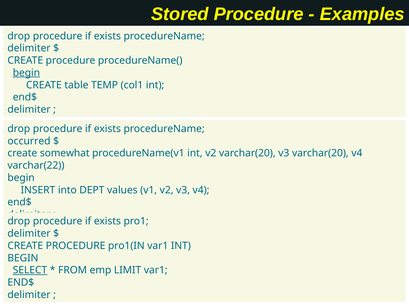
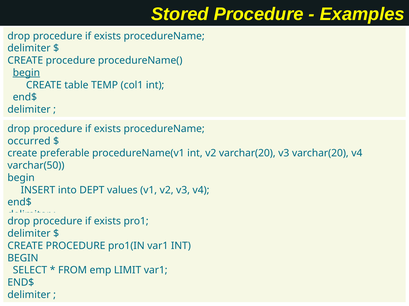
somewhat: somewhat -> preferable
varchar(22: varchar(22 -> varchar(50
SELECT underline: present -> none
